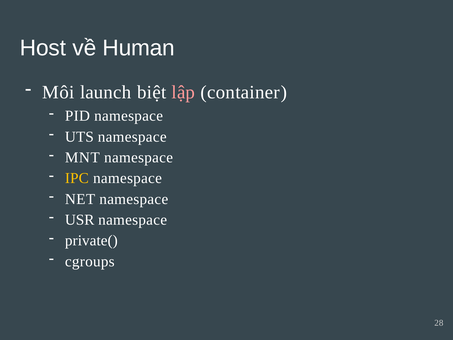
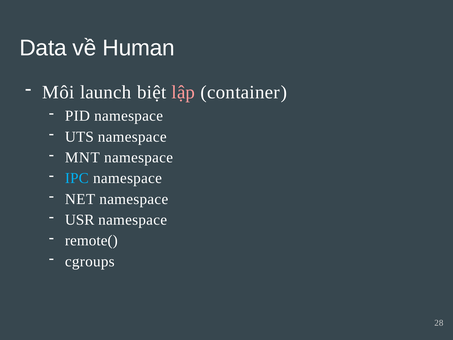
Host: Host -> Data
IPC colour: yellow -> light blue
private(: private( -> remote(
